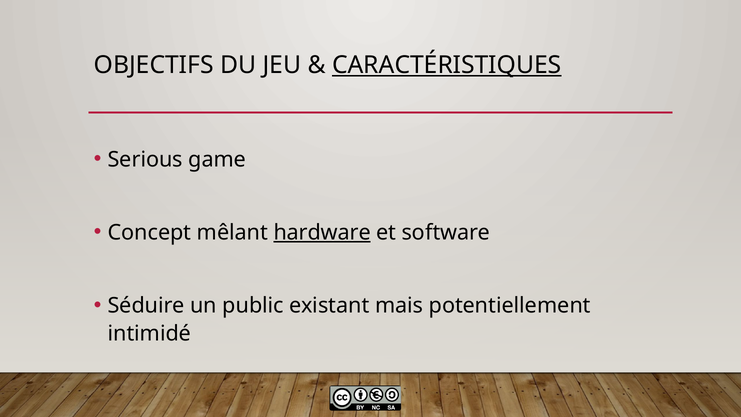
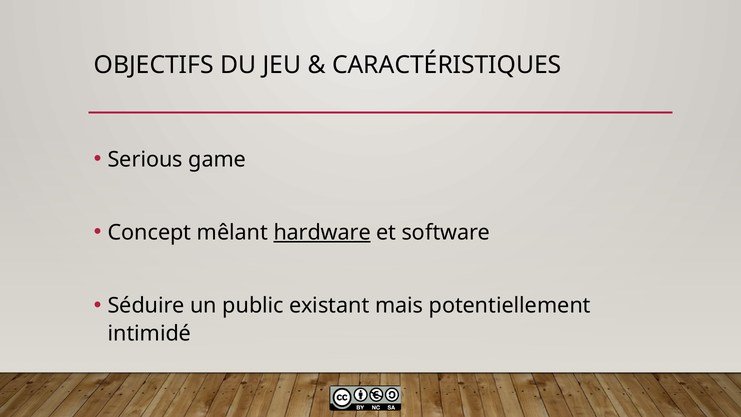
CARACTÉRISTIQUES underline: present -> none
